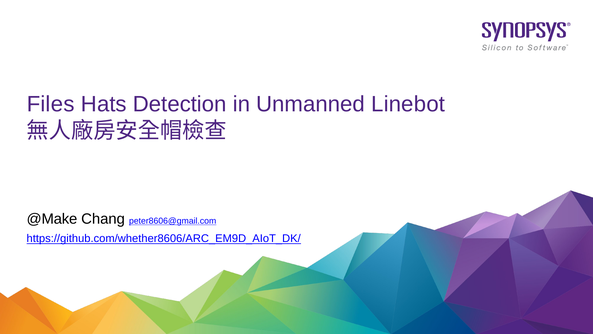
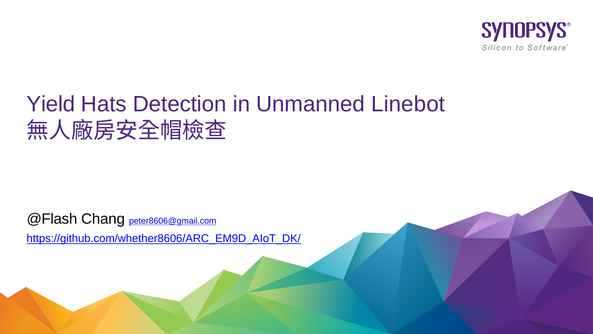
Files: Files -> Yield
@Make: @Make -> @Flash
